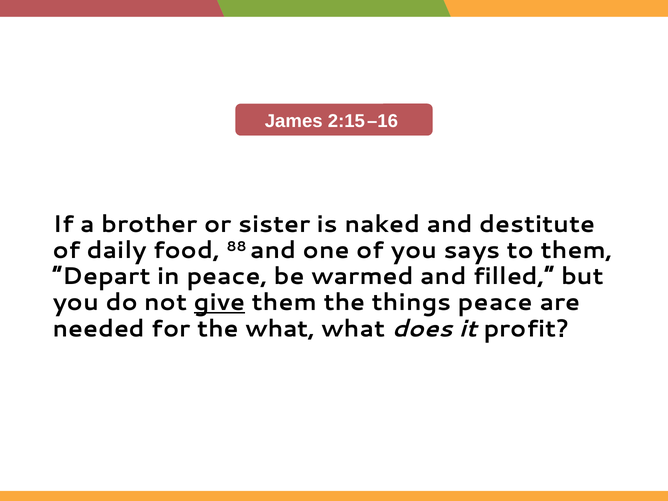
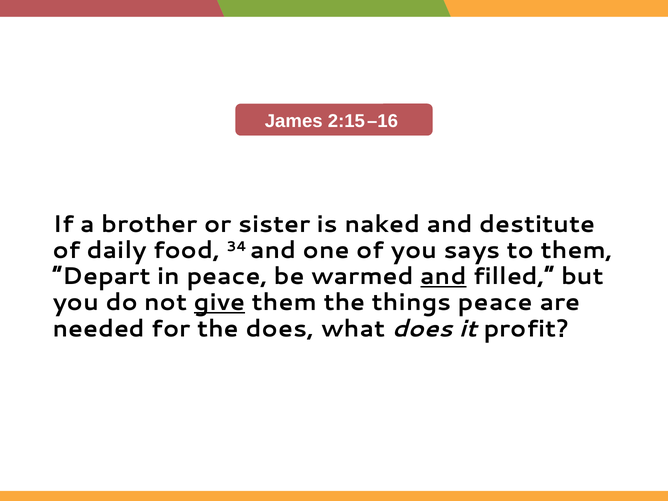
88: 88 -> 34
and at (443, 276) underline: none -> present
the what: what -> does
